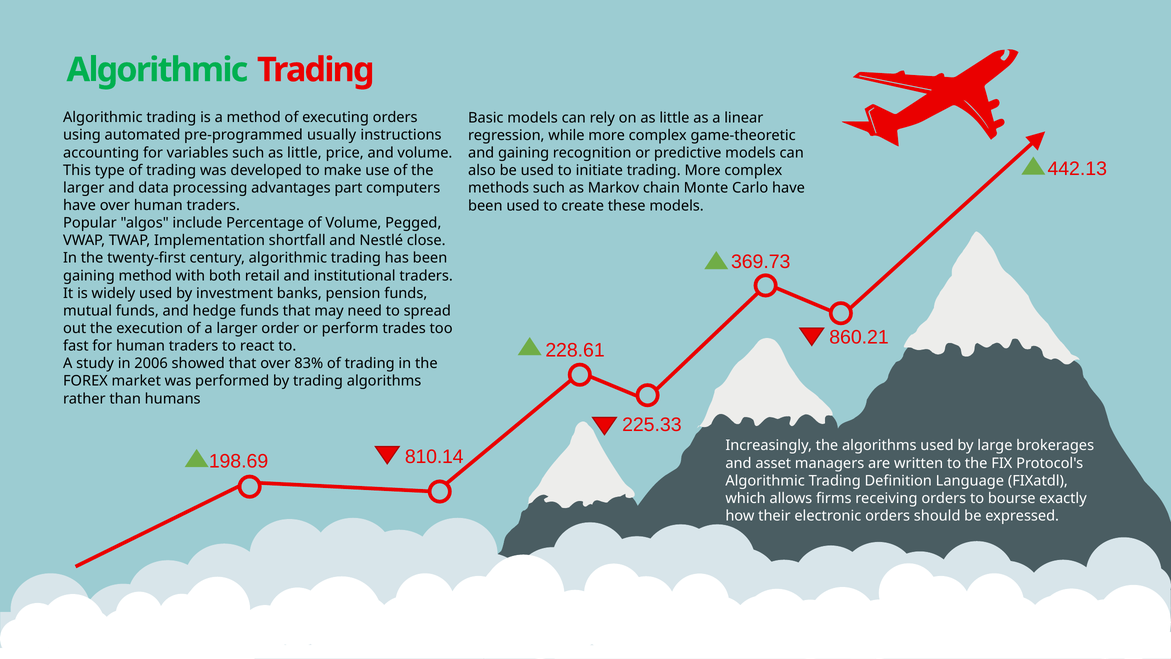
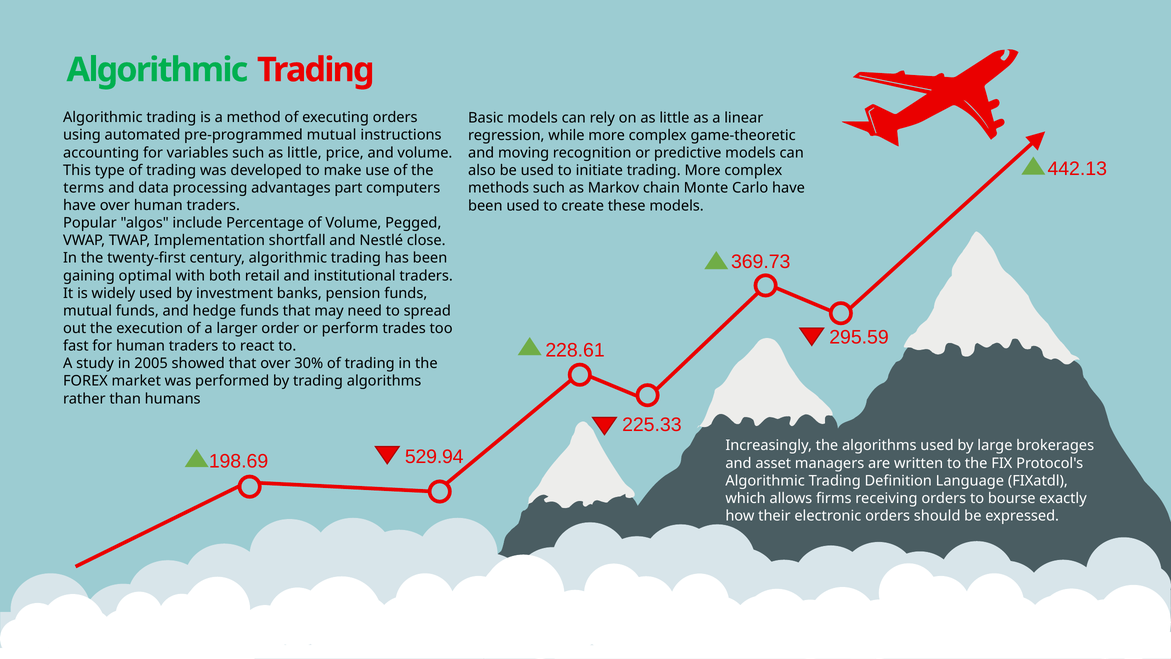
pre-programmed usually: usually -> mutual
and gaining: gaining -> moving
larger at (84, 188): larger -> terms
gaining method: method -> optimal
860.21: 860.21 -> 295.59
2006: 2006 -> 2005
83%: 83% -> 30%
810.14: 810.14 -> 529.94
